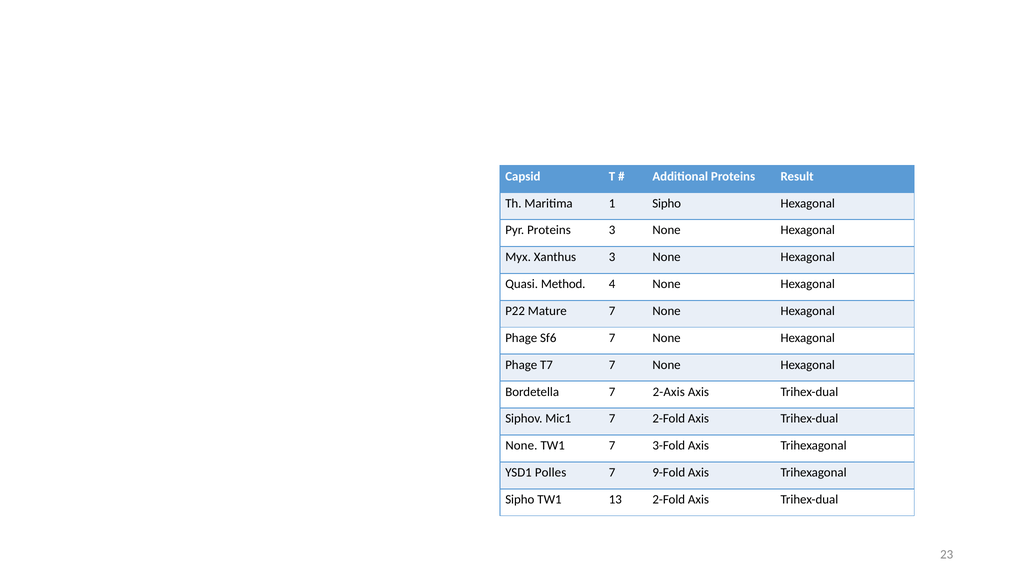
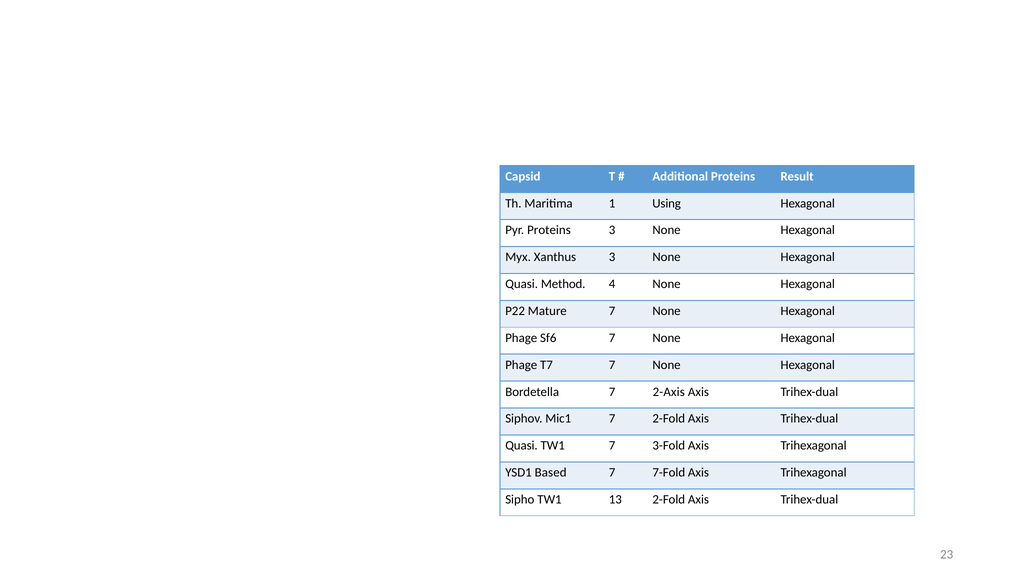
1 Sipho: Sipho -> Using
None at (521, 445): None -> Quasi
Polles: Polles -> Based
9-Fold: 9-Fold -> 7-Fold
